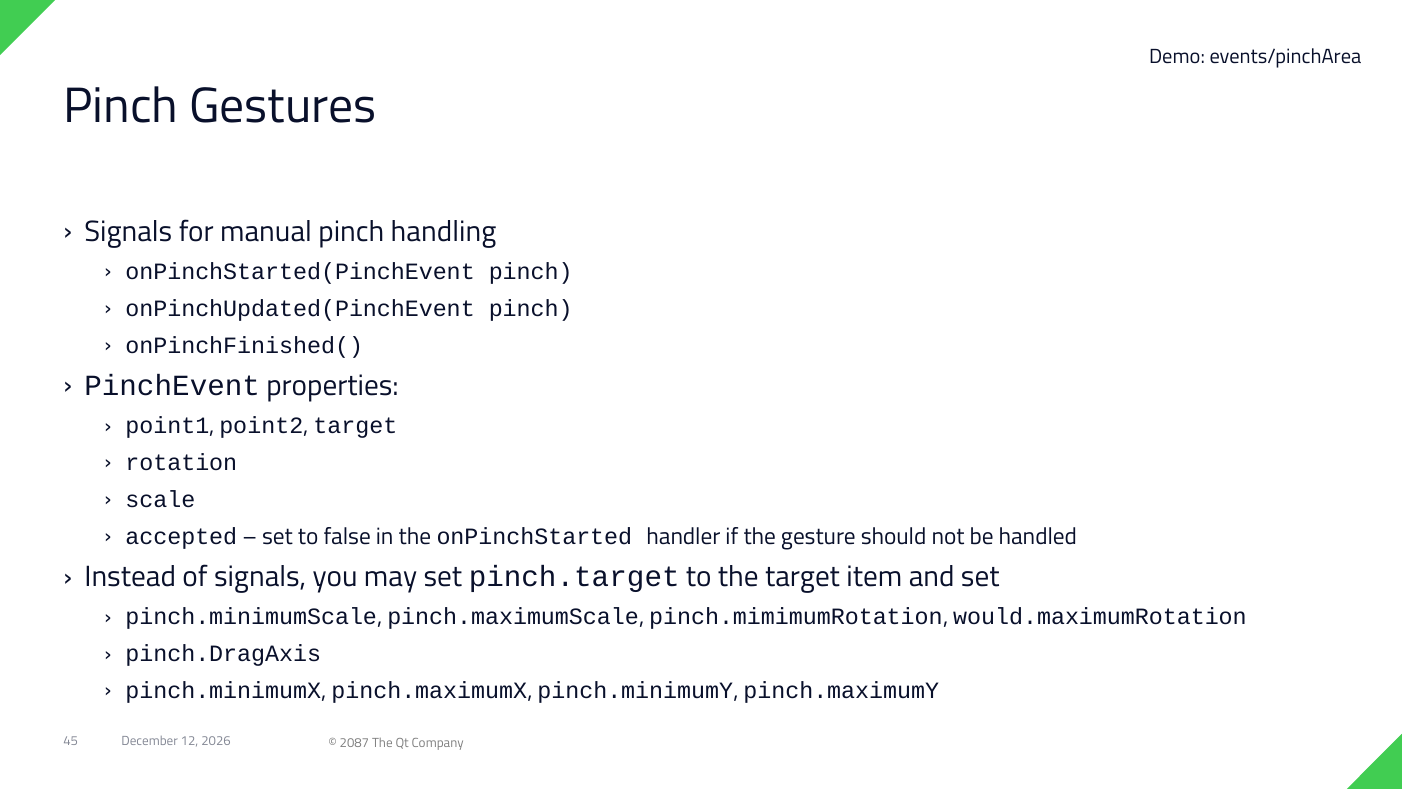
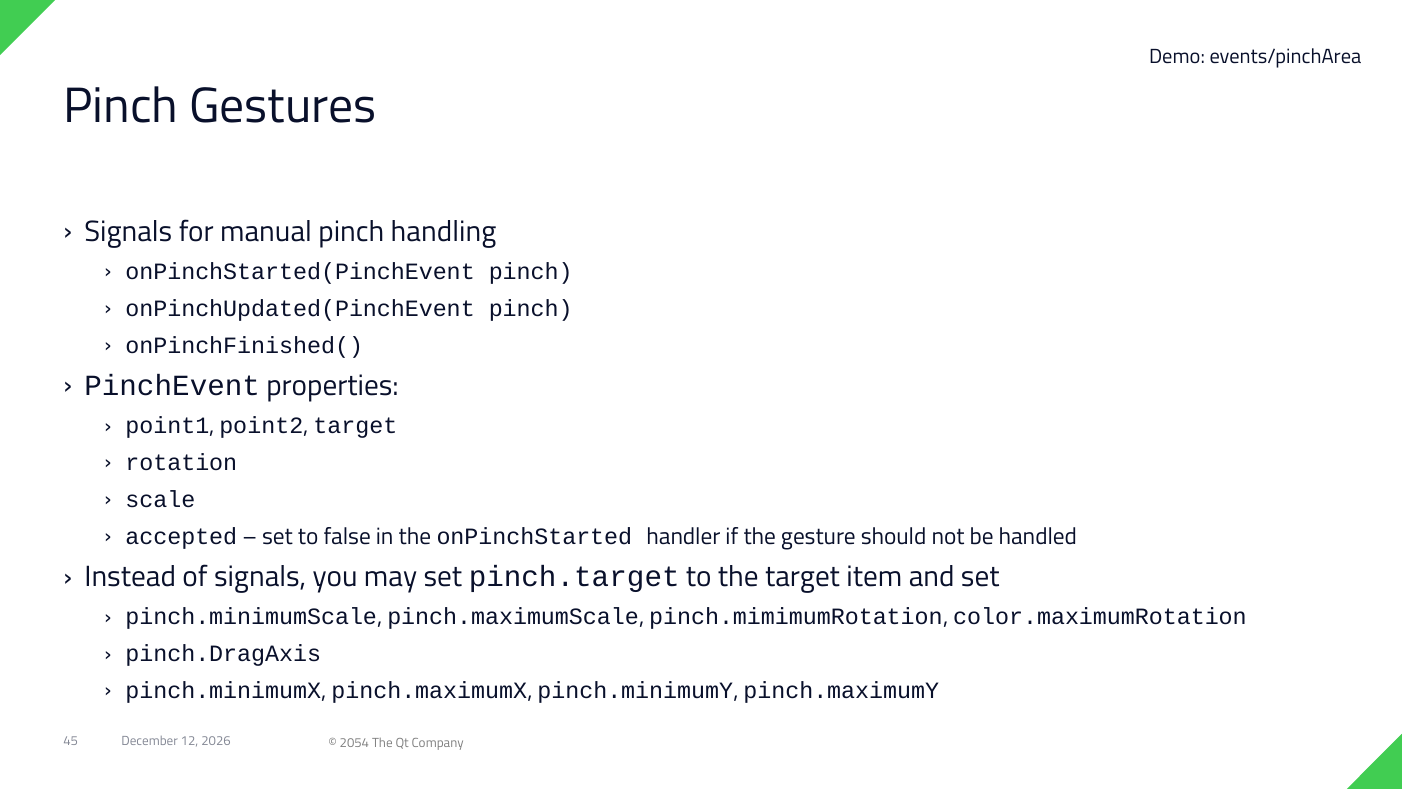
would.maximumRotation: would.maximumRotation -> color.maximumRotation
2087: 2087 -> 2054
